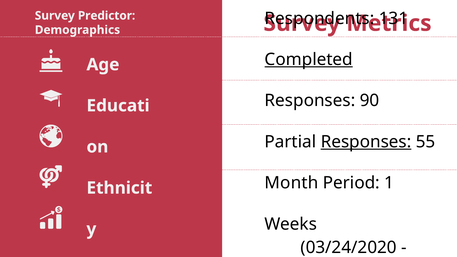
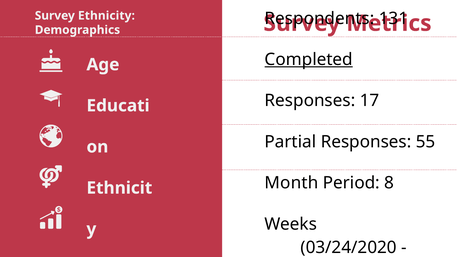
Predictor: Predictor -> Ethnicity
90: 90 -> 17
Responses at (366, 142) underline: present -> none
1: 1 -> 8
